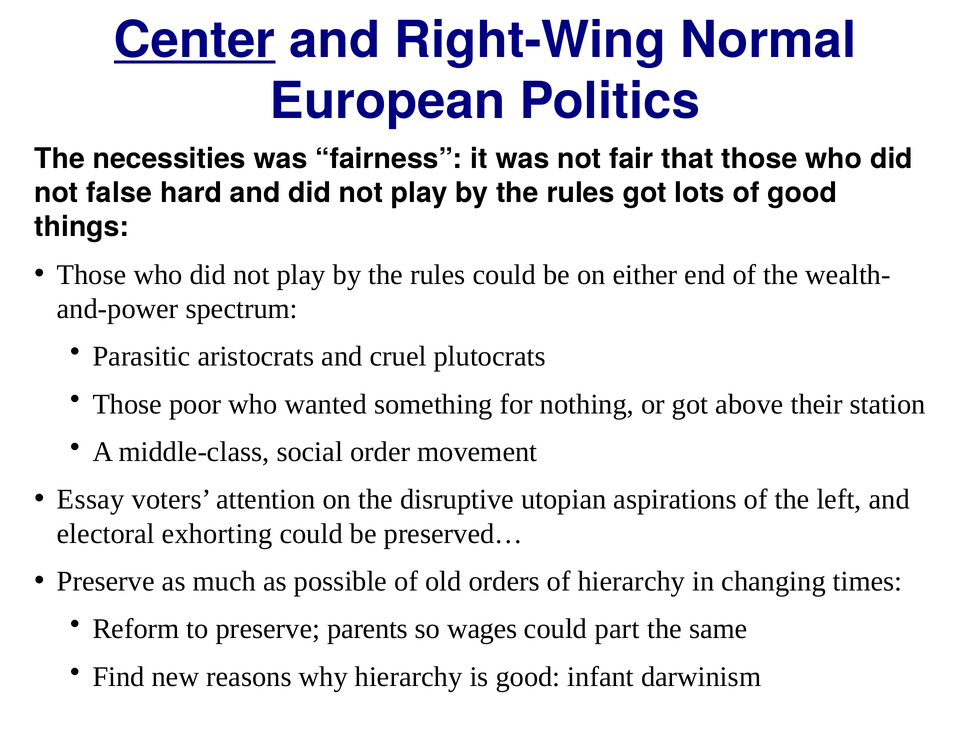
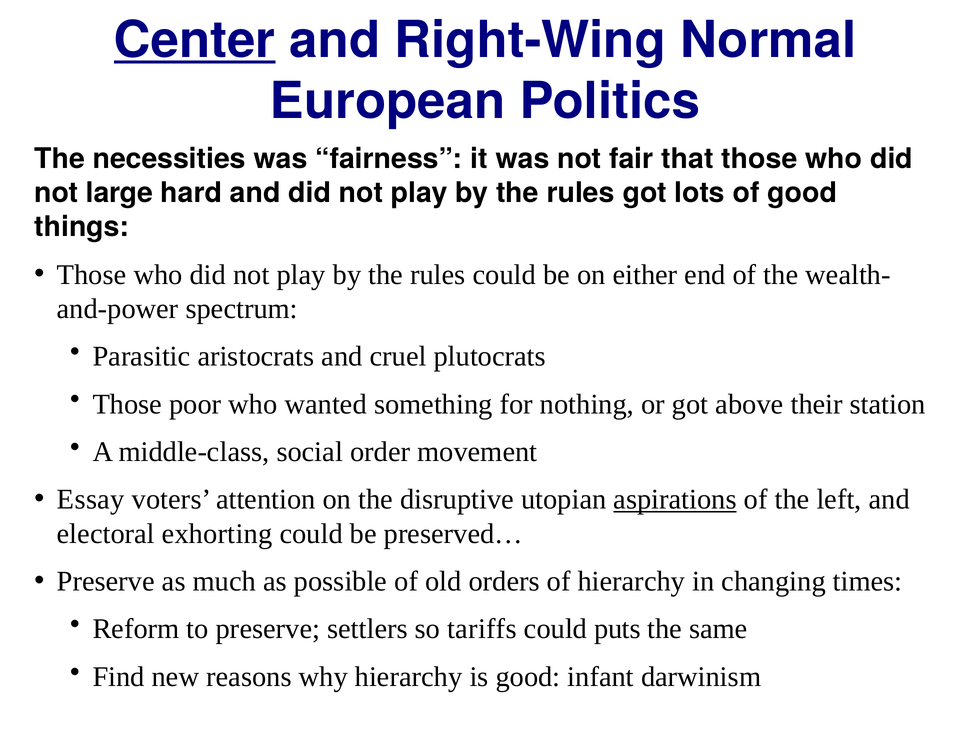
false: false -> large
aspirations underline: none -> present
parents: parents -> settlers
wages: wages -> tariffs
part: part -> puts
